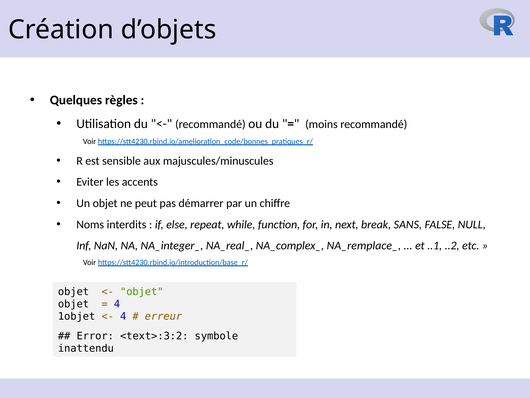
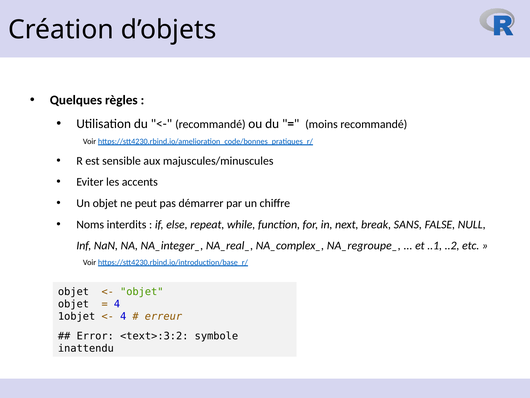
NA_remplace_: NA_remplace_ -> NA_regroupe_
